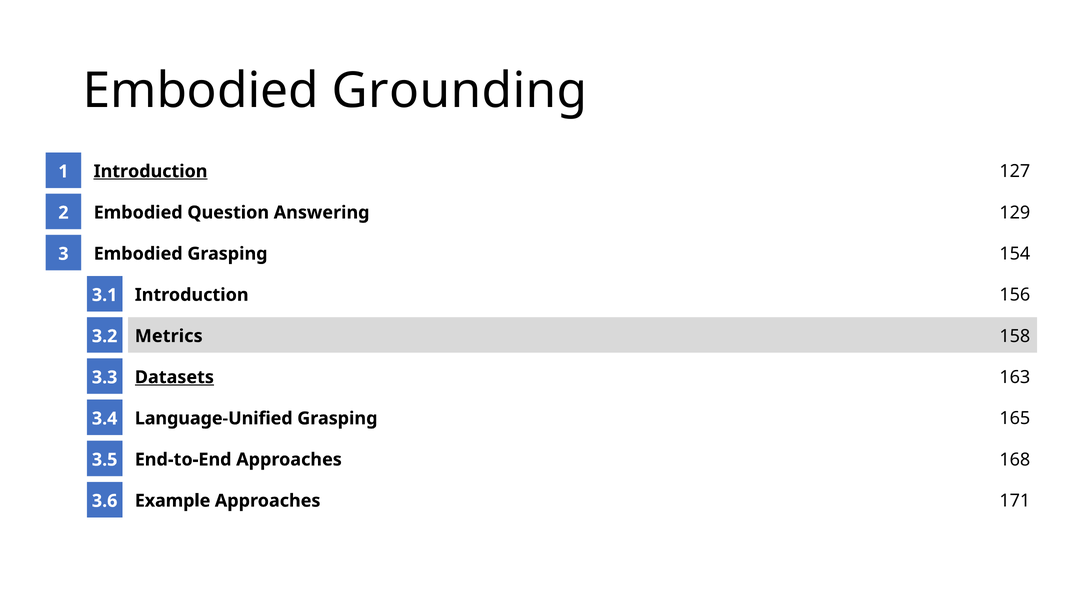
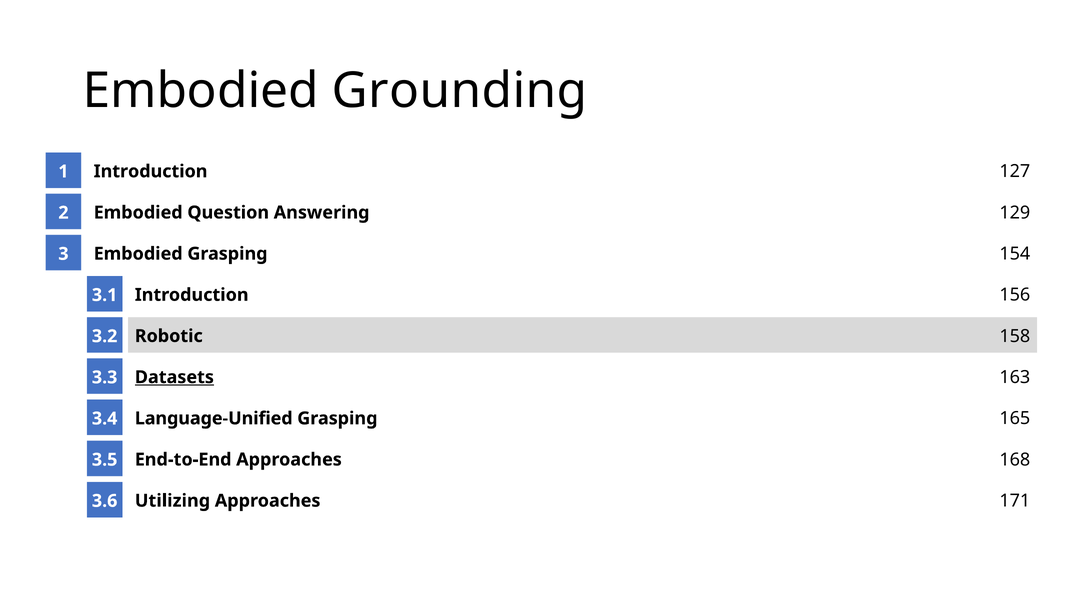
Introduction at (151, 171) underline: present -> none
Metrics: Metrics -> Robotic
Example: Example -> Utilizing
